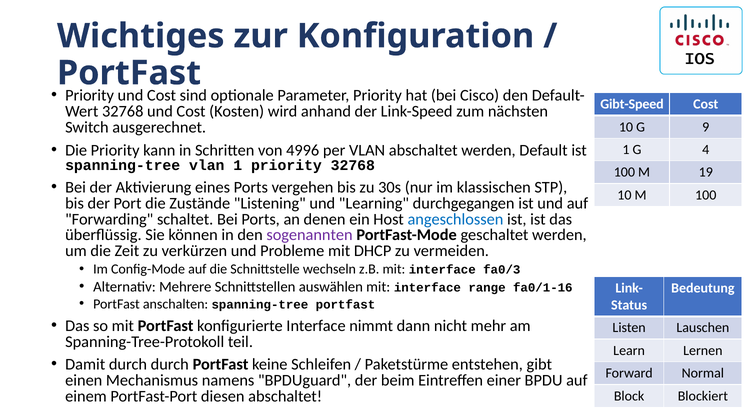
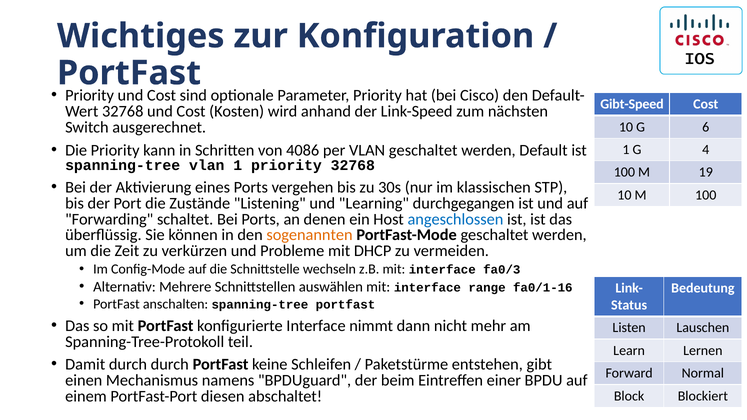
9: 9 -> 6
4996: 4996 -> 4086
VLAN abschaltet: abschaltet -> geschaltet
sogenannten colour: purple -> orange
